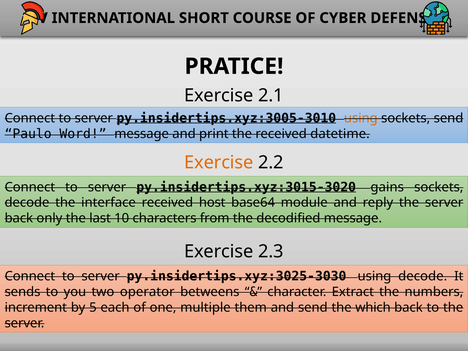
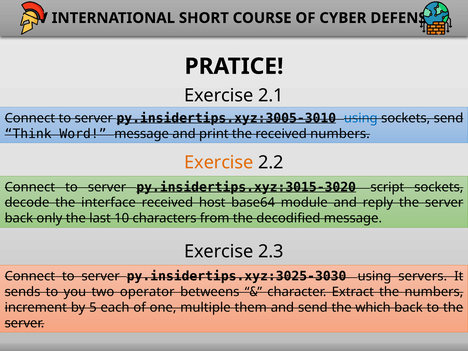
using at (361, 118) colour: orange -> blue
Paulo: Paulo -> Think
received datetime: datetime -> numbers
gains: gains -> script
using decode: decode -> servers
